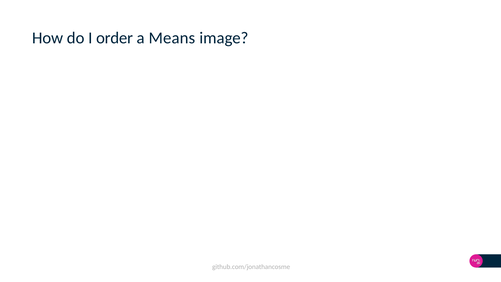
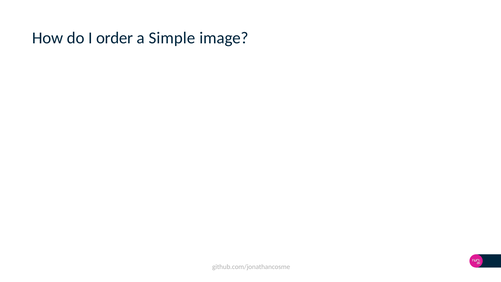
Means: Means -> Simple
